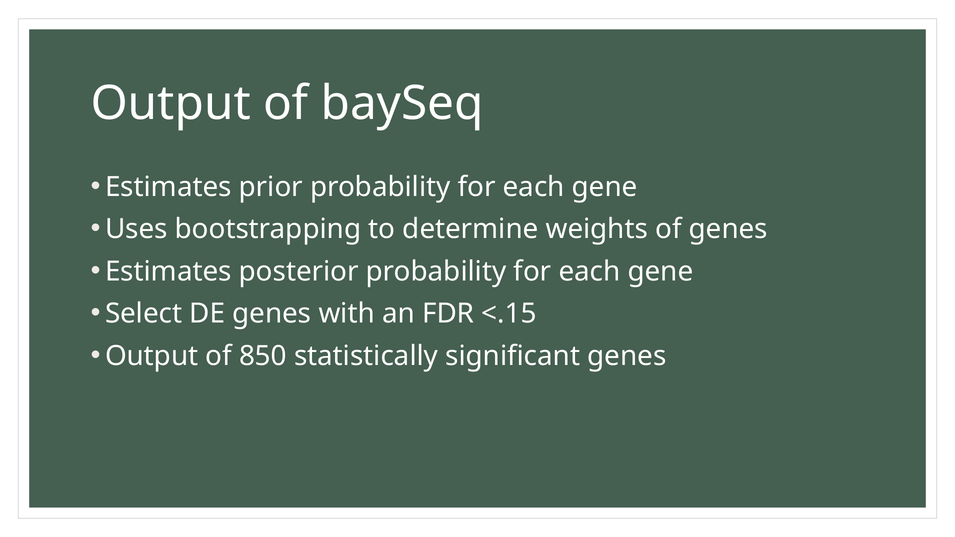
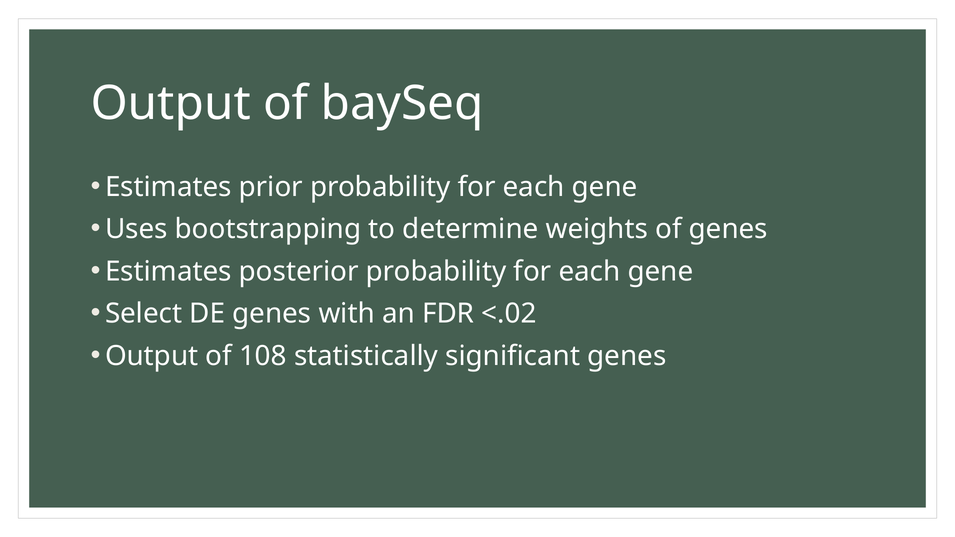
<.15: <.15 -> <.02
850: 850 -> 108
